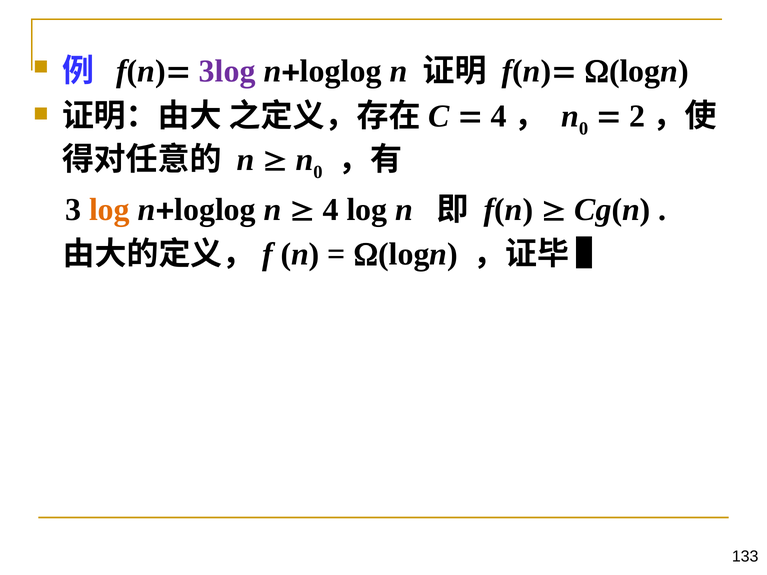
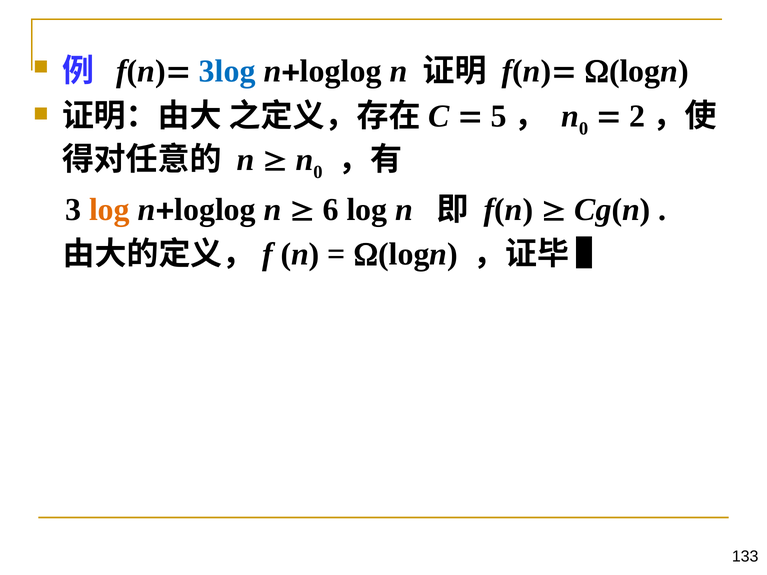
3log colour: purple -> blue
4 at (499, 116): 4 -> 5
4 at (331, 210): 4 -> 6
